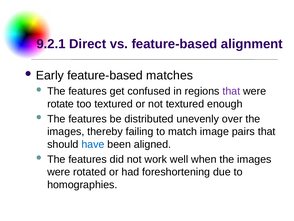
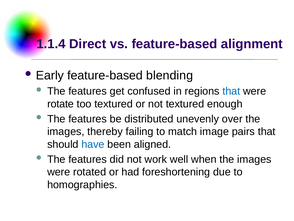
9.2.1: 9.2.1 -> 1.1.4
matches: matches -> blending
that at (231, 91) colour: purple -> blue
